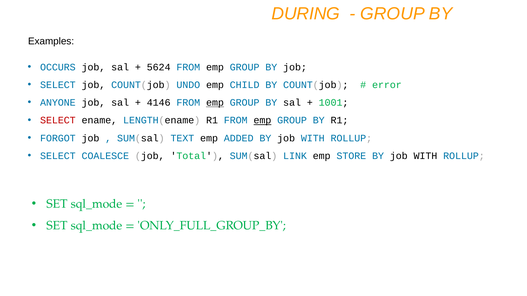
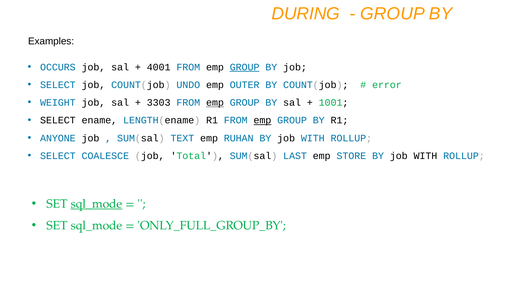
5624: 5624 -> 4001
GROUP at (245, 67) underline: none -> present
CHILD: CHILD -> OUTER
ANYONE: ANYONE -> WEIGHT
4146: 4146 -> 3303
SELECT at (58, 121) colour: red -> black
FORGOT: FORGOT -> ANYONE
ADDED: ADDED -> RUHAN
LINK: LINK -> LAST
sql_mode at (97, 204) underline: none -> present
